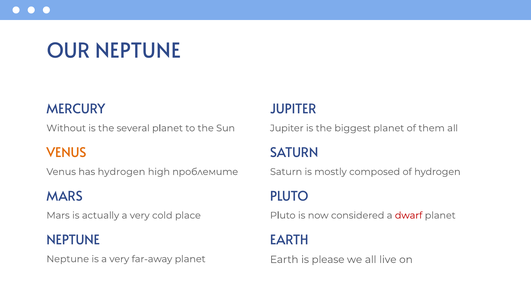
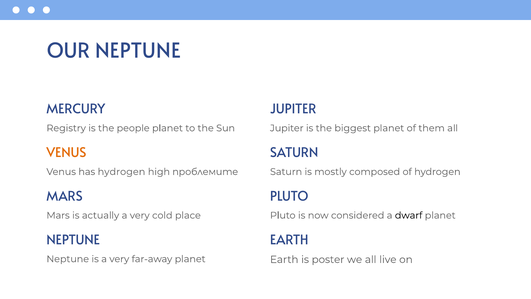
Without: Without -> Registry
several: several -> people
dwarf colour: red -> black
please: please -> poster
